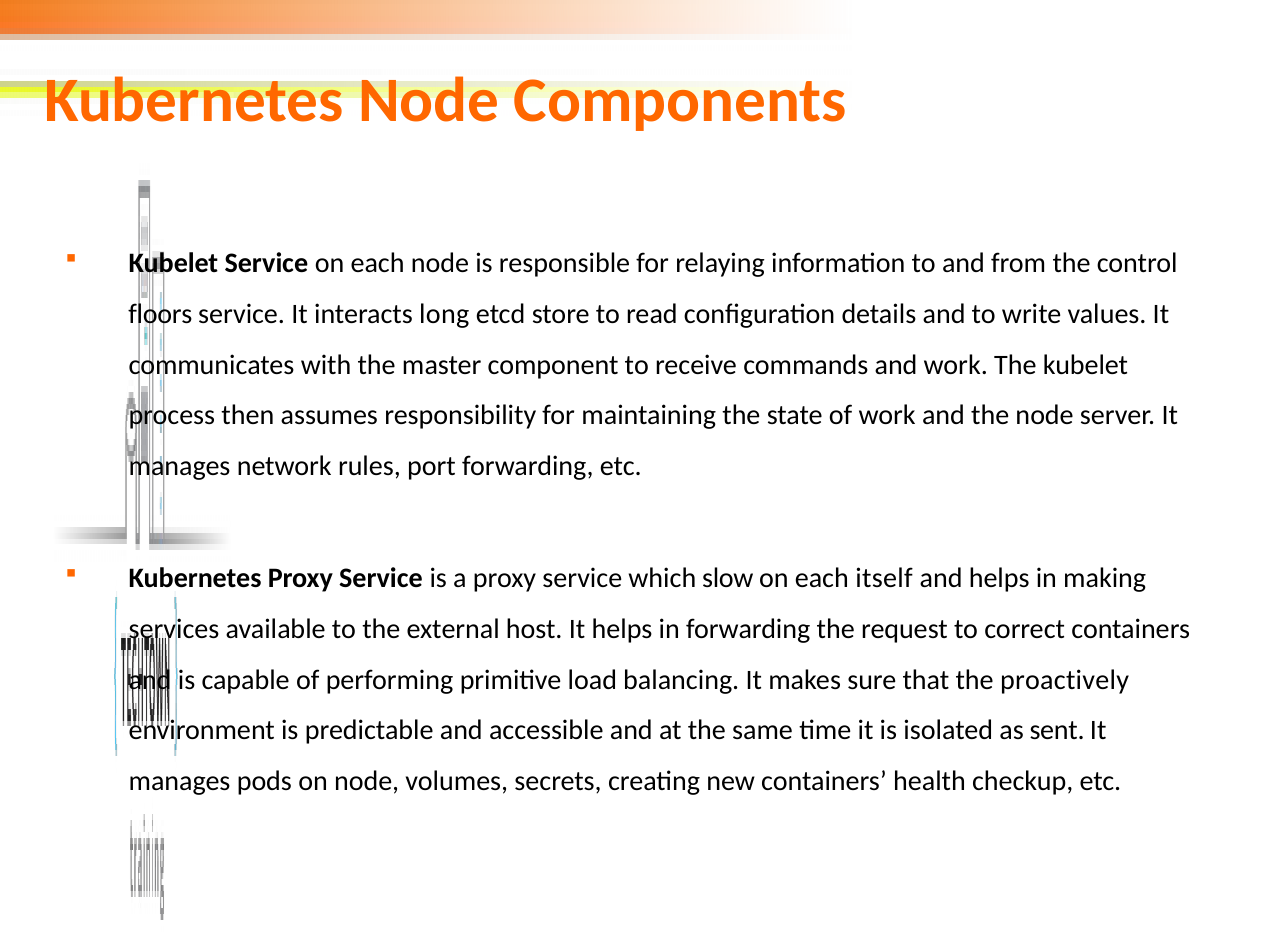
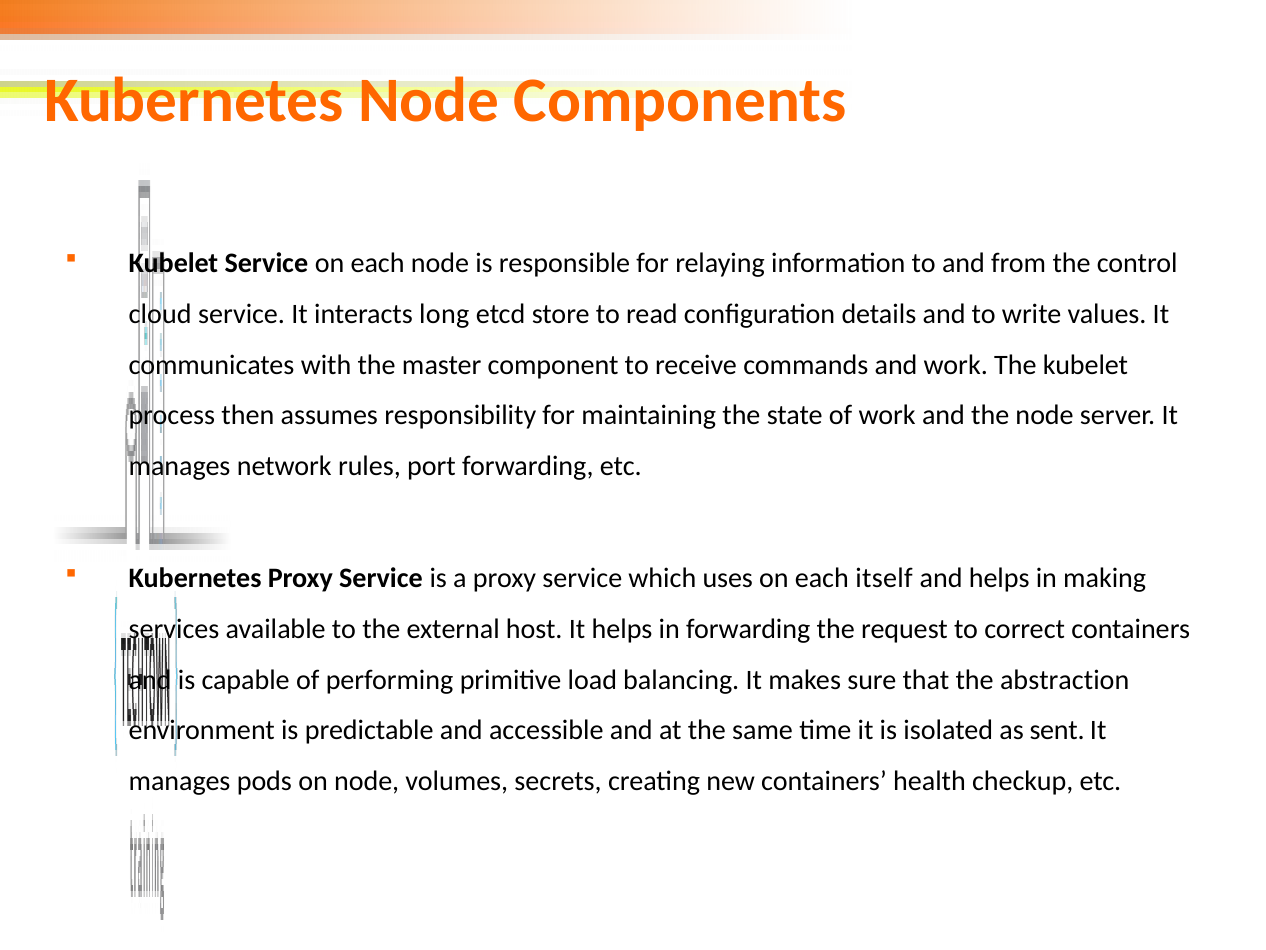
floors: floors -> cloud
slow: slow -> uses
proactively: proactively -> abstraction
